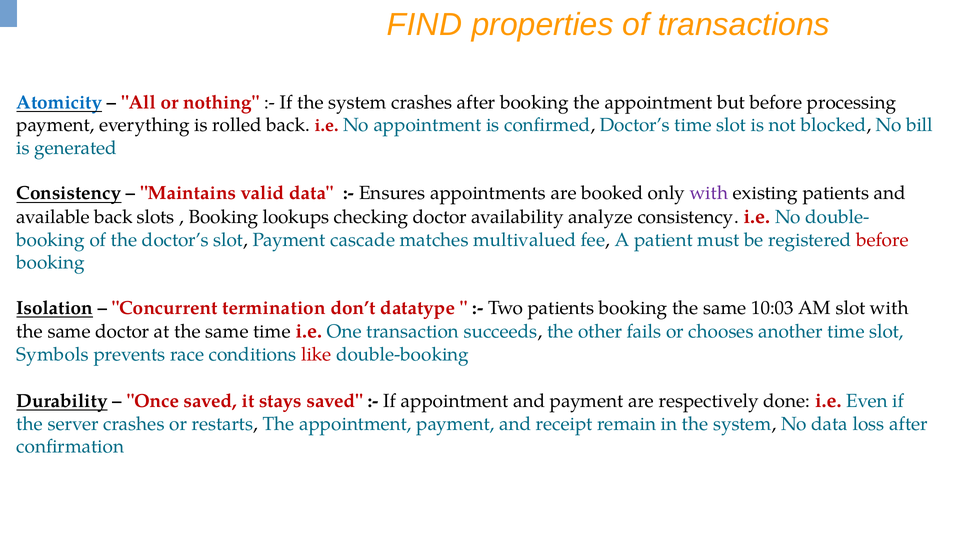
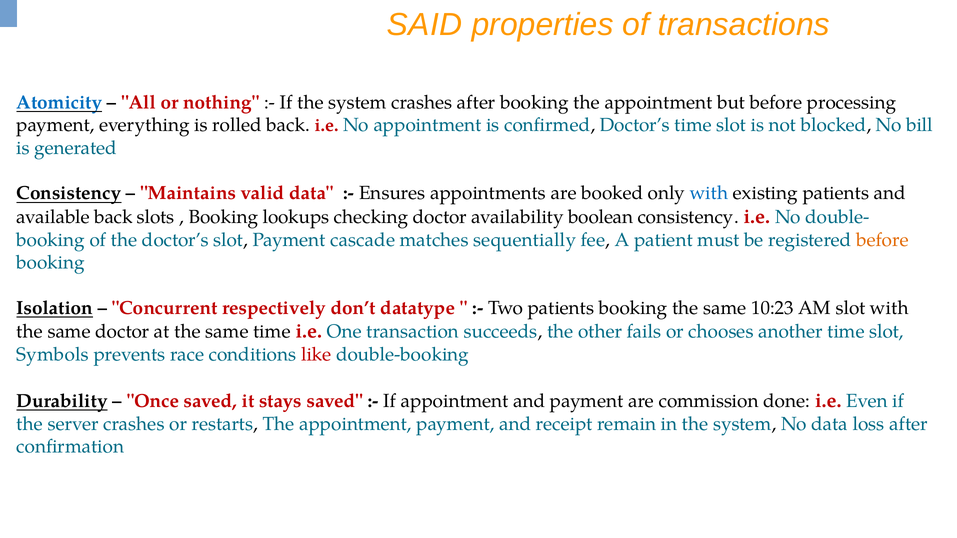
FIND: FIND -> SAID
with at (709, 193) colour: purple -> blue
analyze: analyze -> boolean
multivalued: multivalued -> sequentially
before at (882, 240) colour: red -> orange
termination: termination -> respectively
10:03: 10:03 -> 10:23
respectively: respectively -> commission
